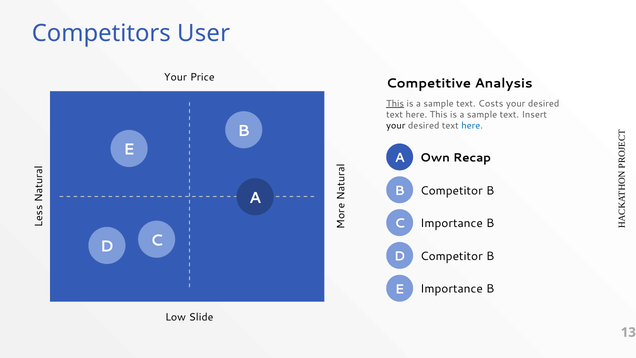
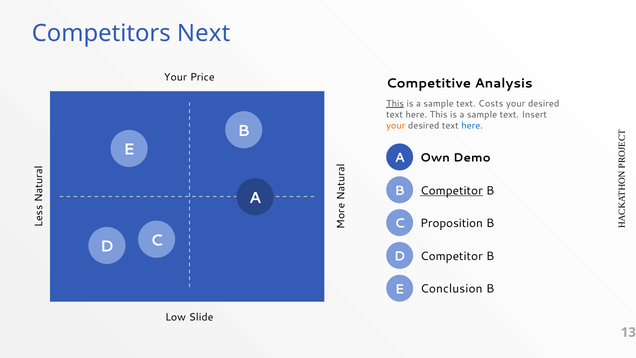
User: User -> Next
your at (396, 126) colour: black -> orange
Recap: Recap -> Demo
Competitor at (452, 191) underline: none -> present
C Importance: Importance -> Proposition
E Importance: Importance -> Conclusion
